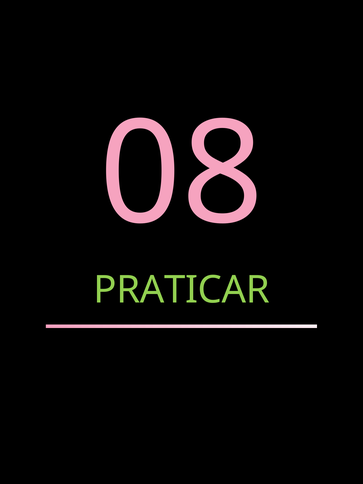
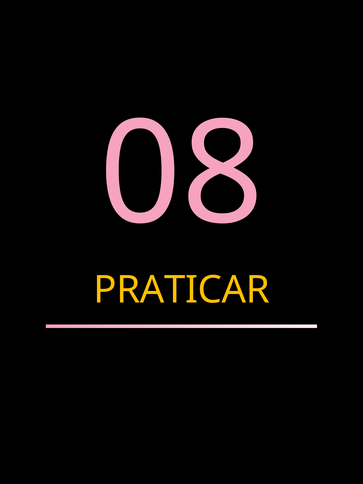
PRATICAR colour: light green -> yellow
